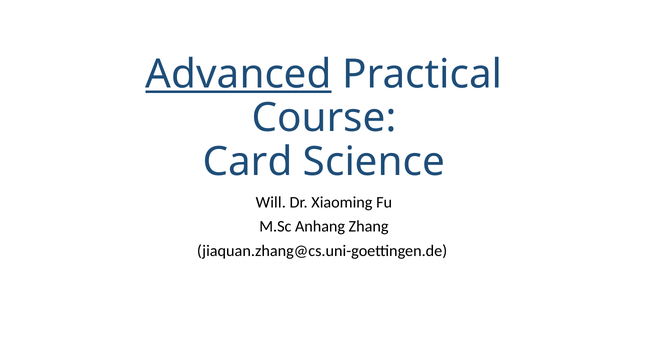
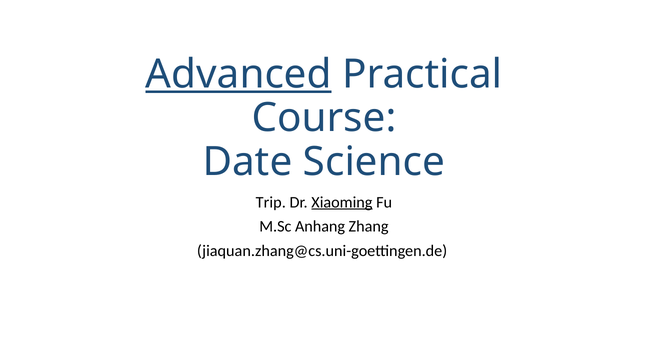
Card: Card -> Date
Will: Will -> Trip
Xiaoming underline: none -> present
